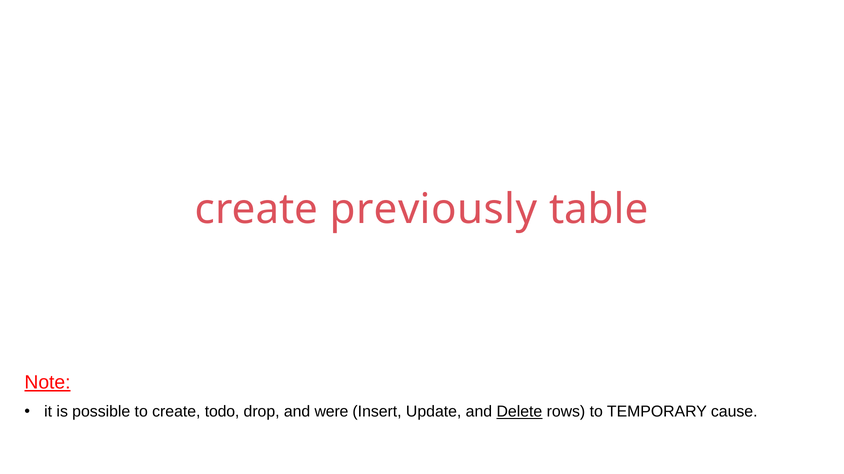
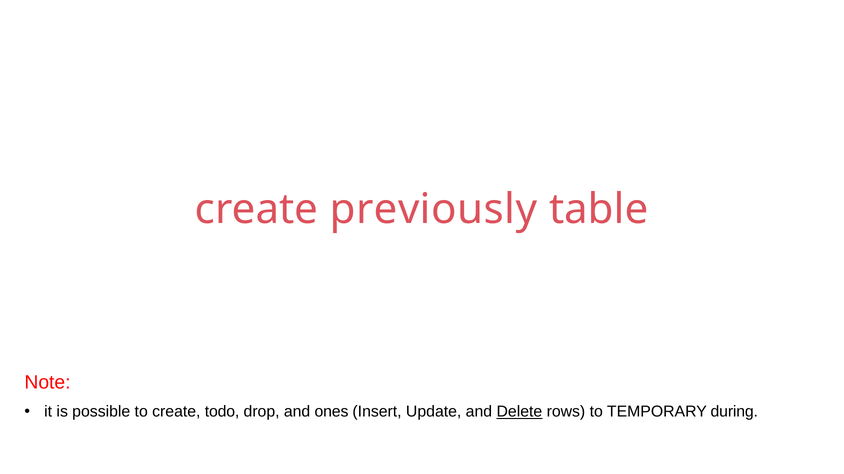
Note underline: present -> none
were: were -> ones
cause: cause -> during
